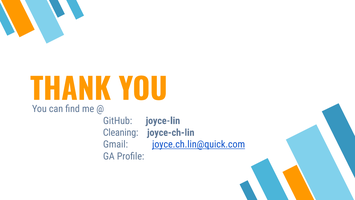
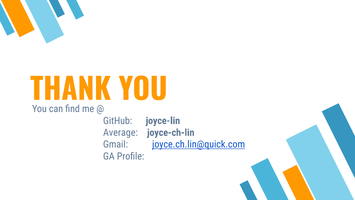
Cleaning: Cleaning -> Average
